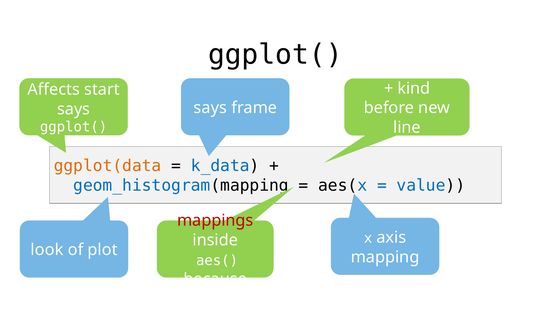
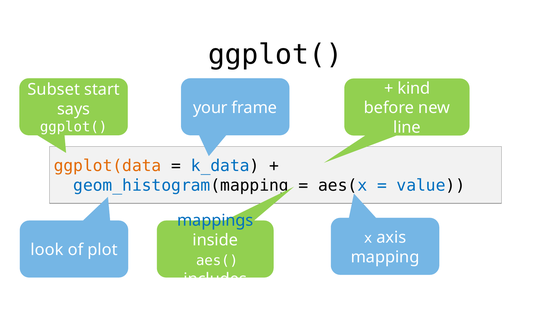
Affects: Affects -> Subset
says at (210, 108): says -> your
mappings colour: red -> blue
because: because -> includes
